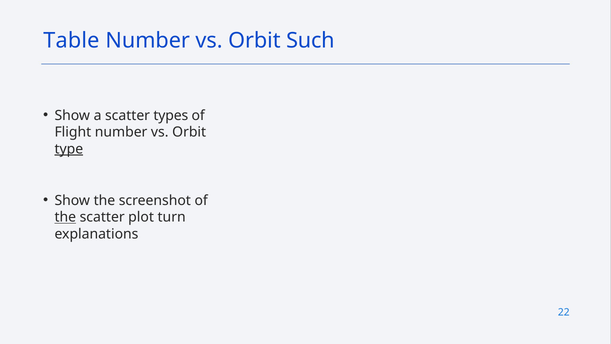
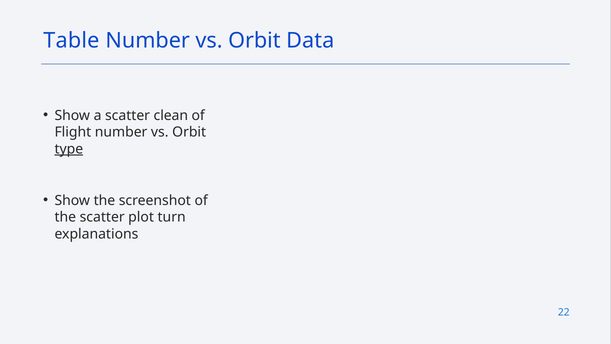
Such: Such -> Data
types: types -> clean
the at (65, 217) underline: present -> none
